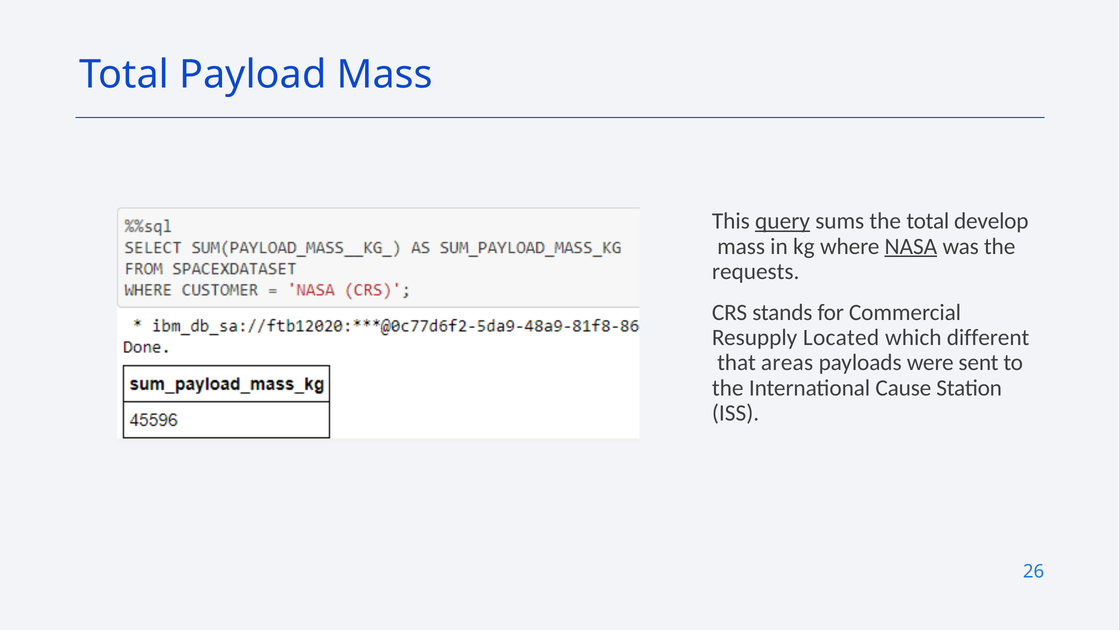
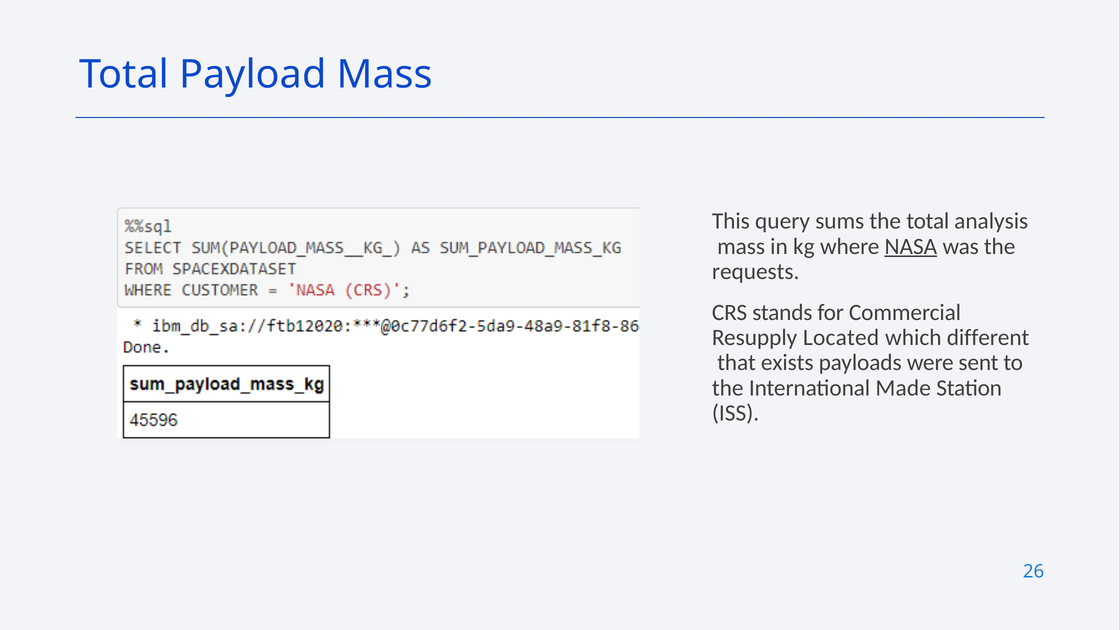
query underline: present -> none
develop: develop -> analysis
areas: areas -> exists
Cause: Cause -> Made
